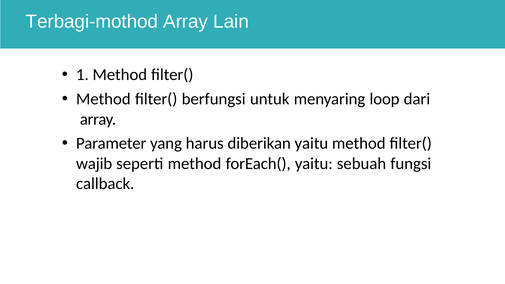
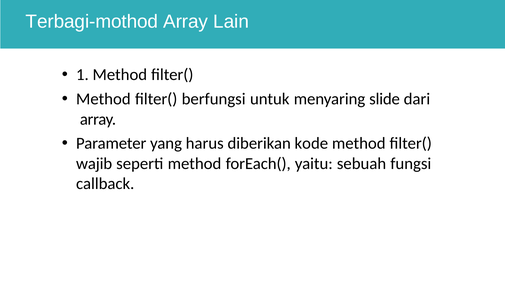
loop: loop -> slide
diberikan yaitu: yaitu -> kode
